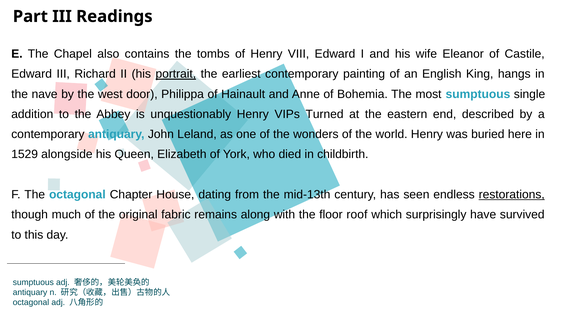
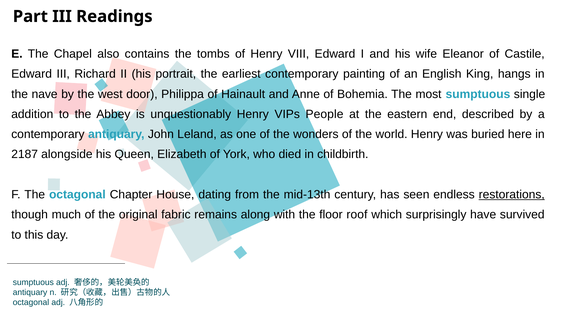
portrait underline: present -> none
Turned: Turned -> People
1529: 1529 -> 2187
